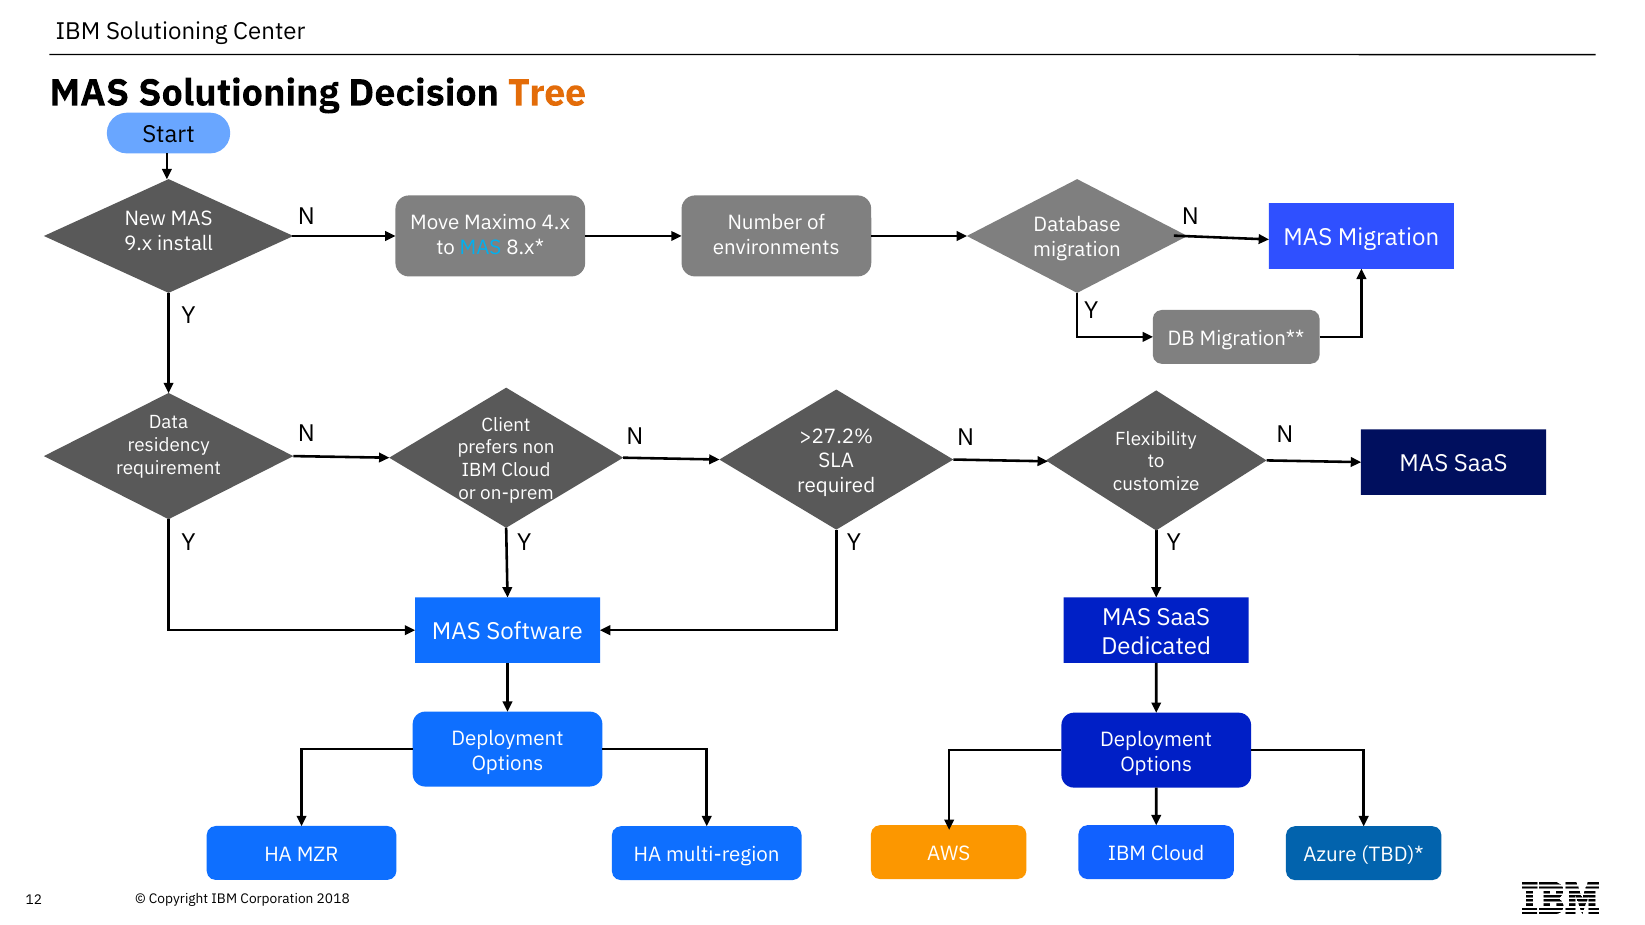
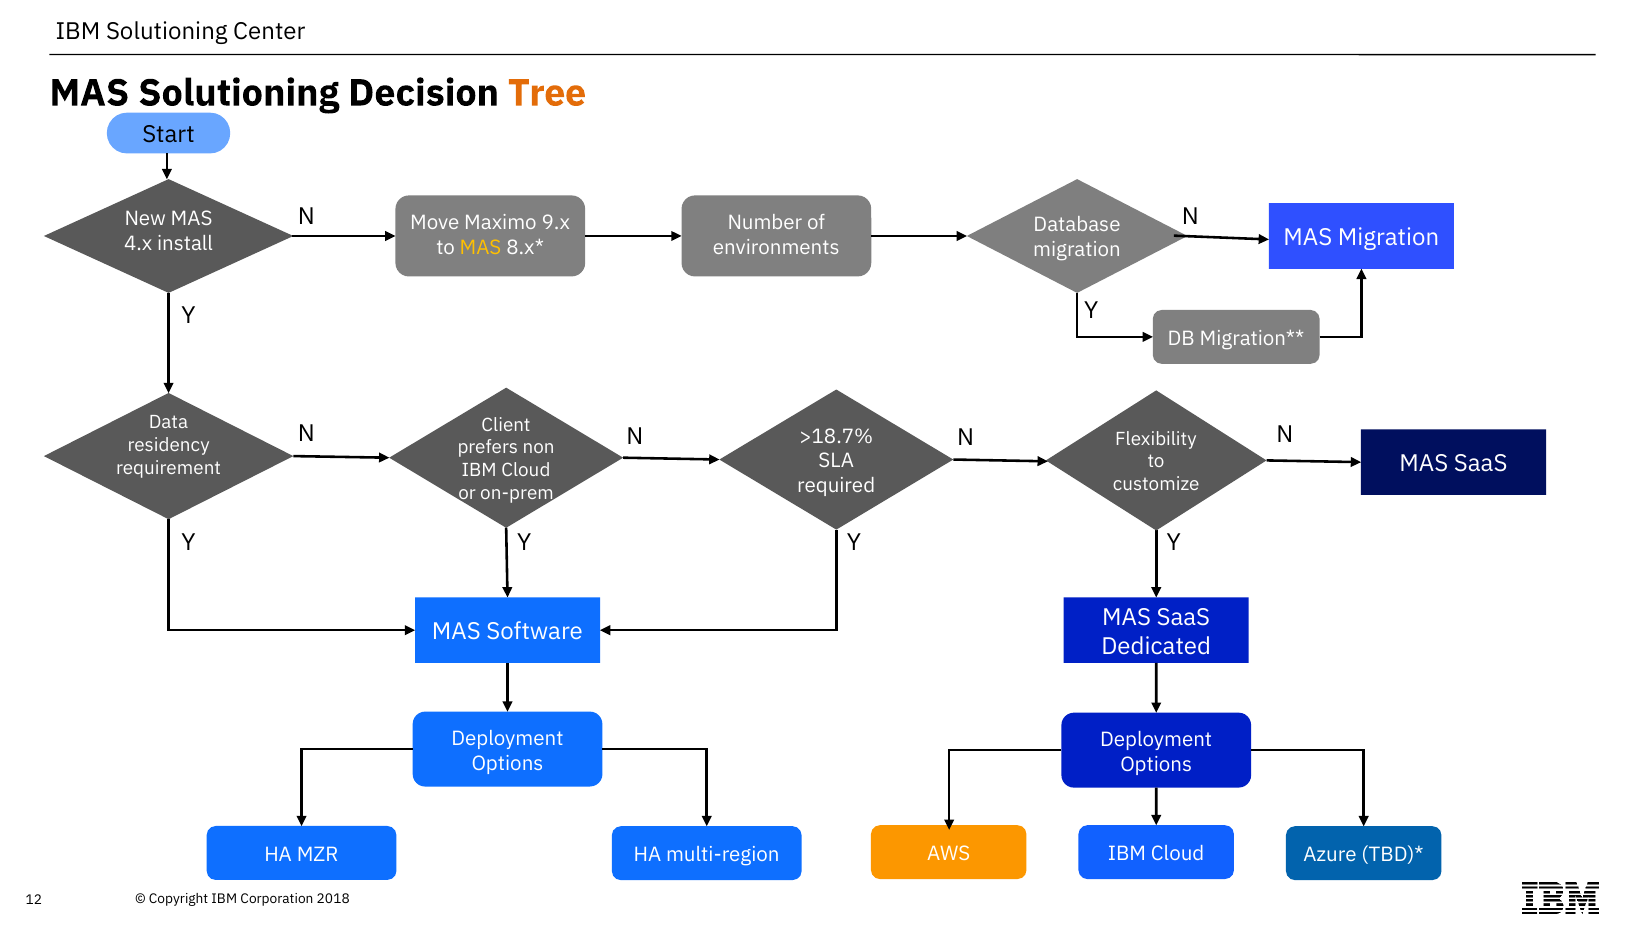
4.x: 4.x -> 9.x
9.x: 9.x -> 4.x
MAS at (481, 248) colour: light blue -> yellow
>27.2%: >27.2% -> >18.7%
